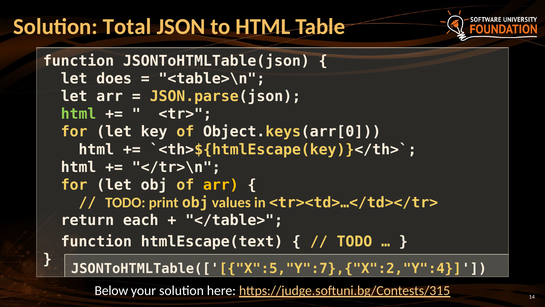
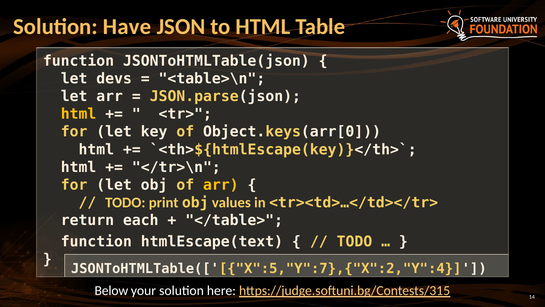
Total: Total -> Have
does: does -> devs
html at (79, 114) colour: light green -> yellow
